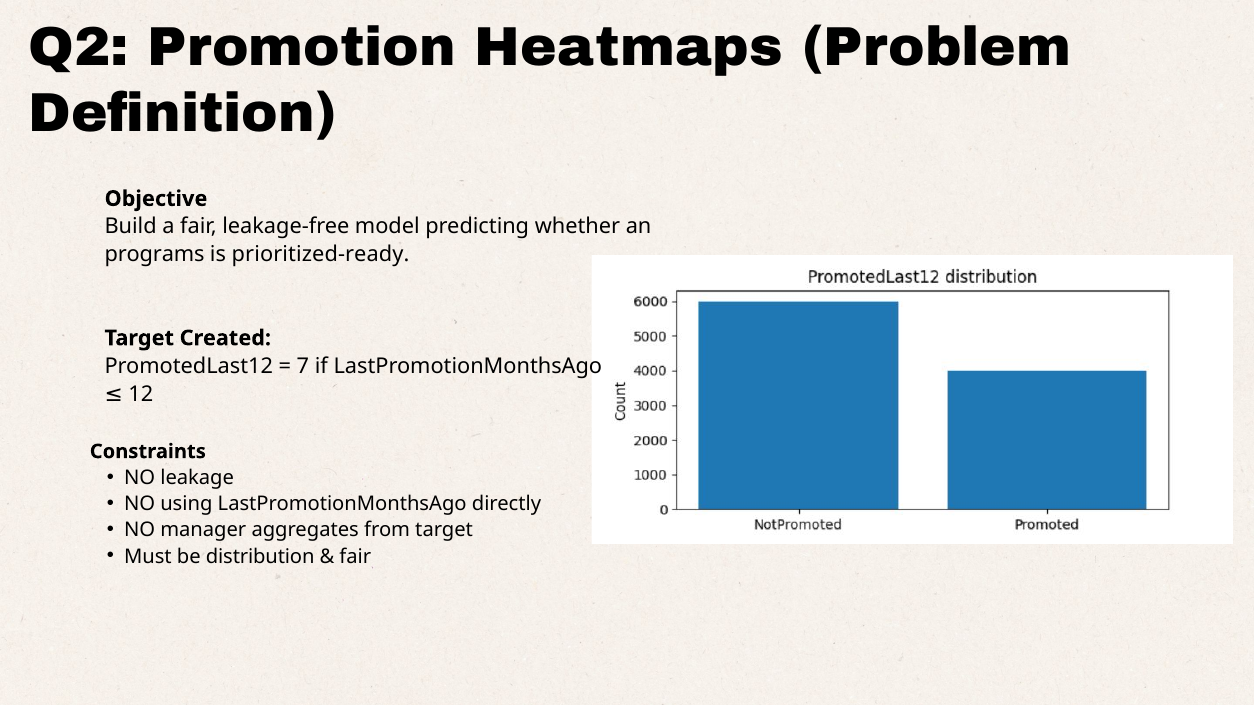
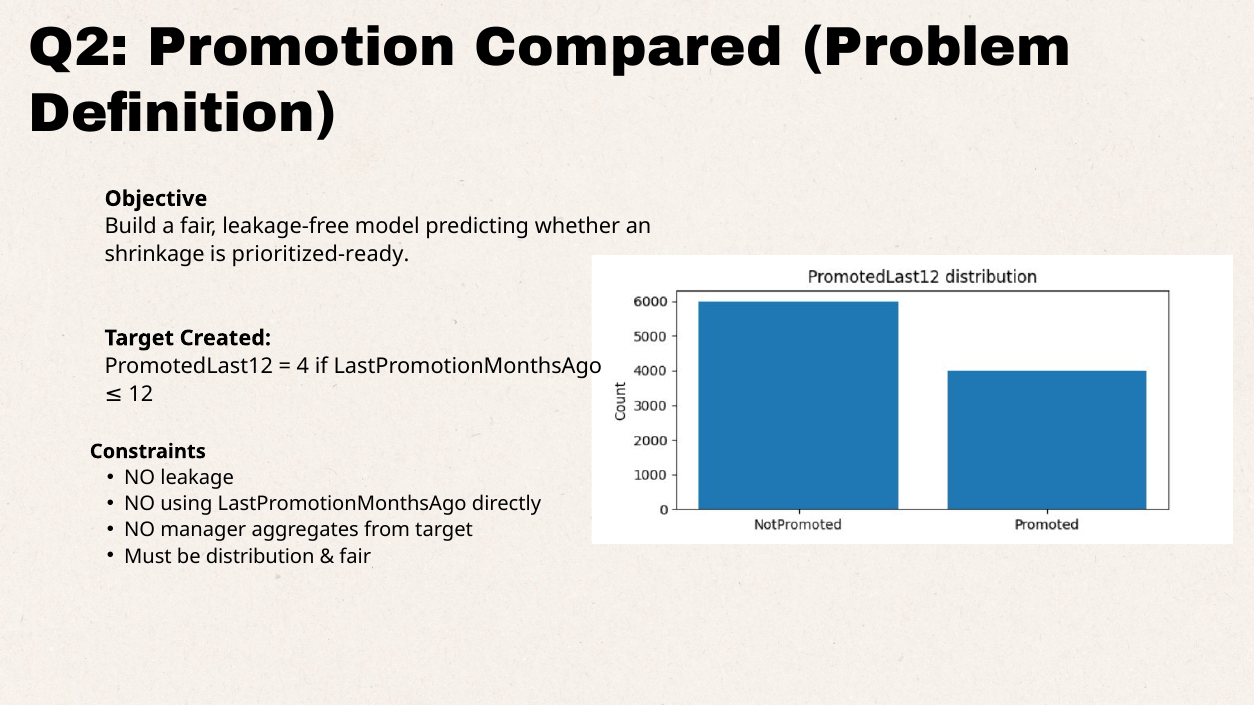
Heatmaps: Heatmaps -> Compared
programs: programs -> shrinkage
7: 7 -> 4
